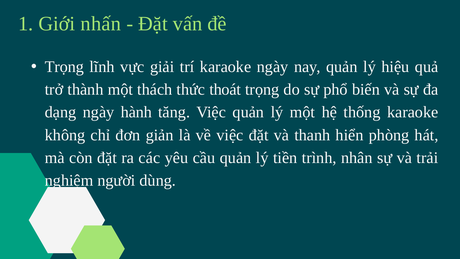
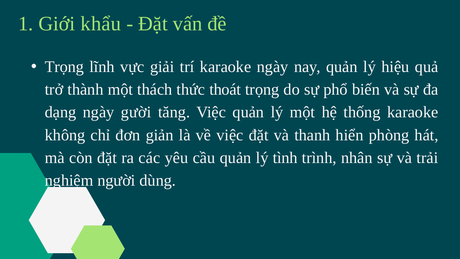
nhấn: nhấn -> khẩu
hành: hành -> gười
tiền: tiền -> tình
